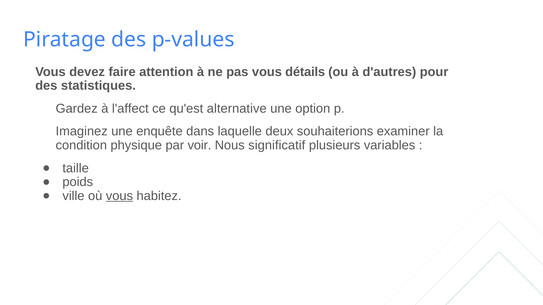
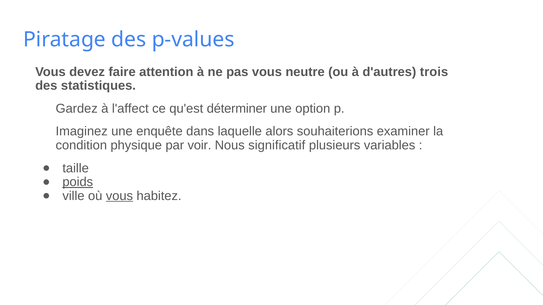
détails: détails -> neutre
pour: pour -> trois
alternative: alternative -> déterminer
deux: deux -> alors
poids underline: none -> present
